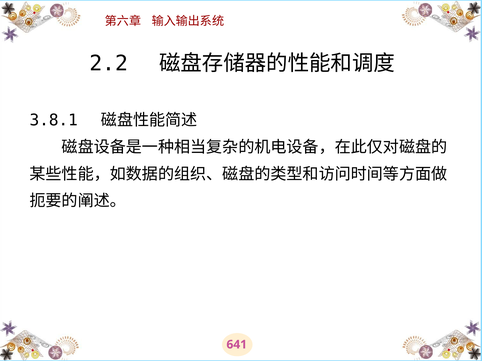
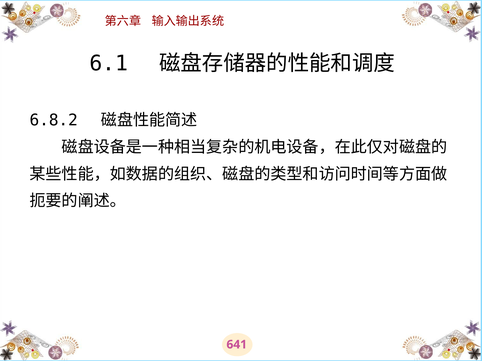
2.2: 2.2 -> 6.1
3.8.1: 3.8.1 -> 6.8.2
